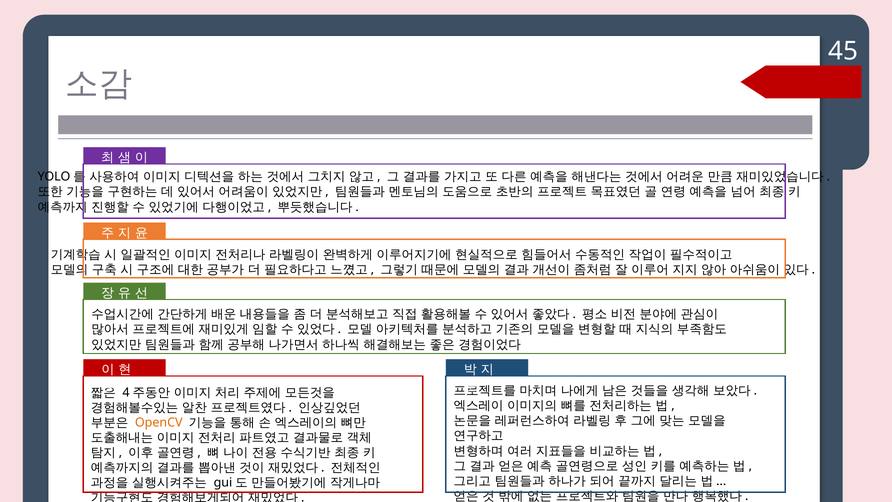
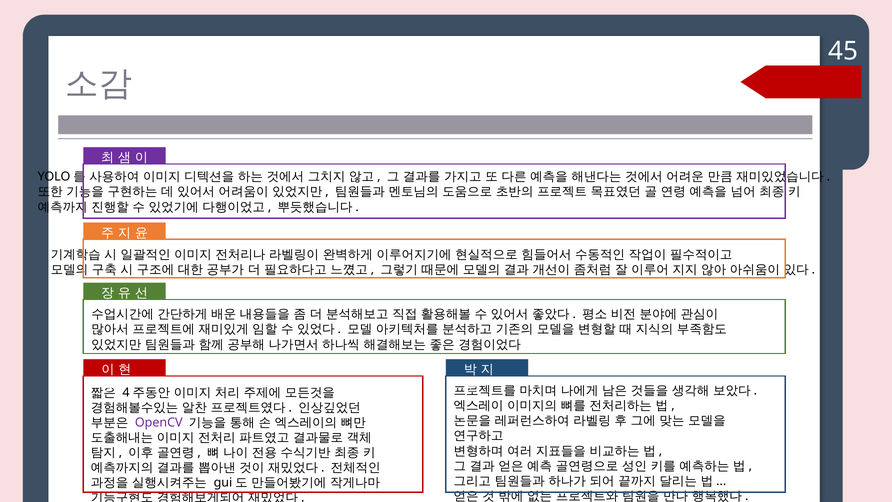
OpenCV colour: orange -> purple
